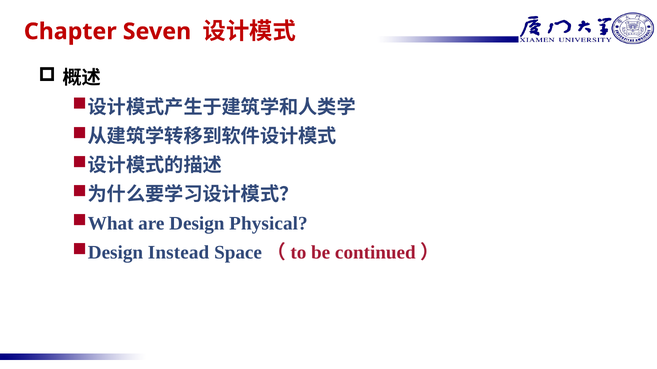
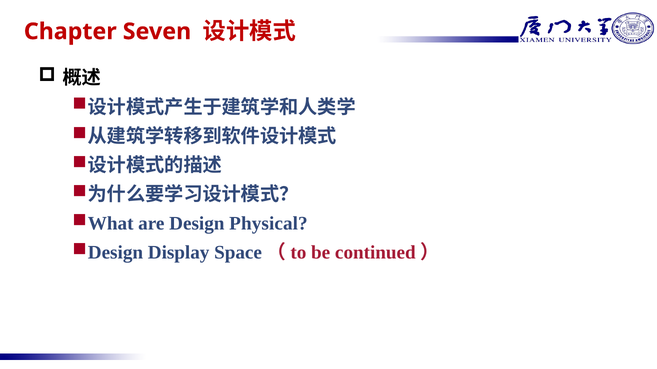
Instead: Instead -> Display
